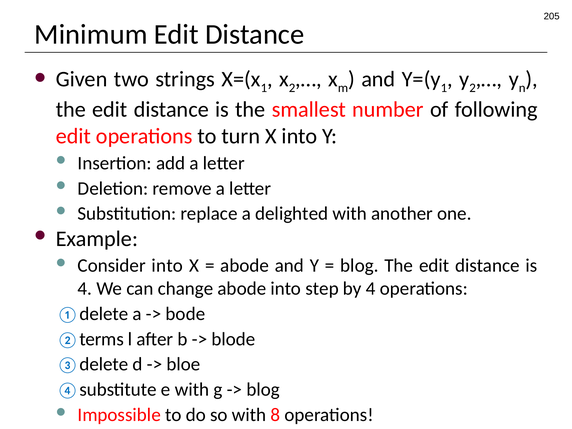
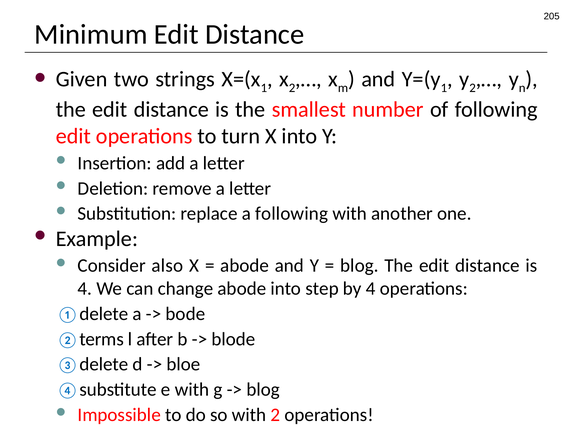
a delighted: delighted -> following
Consider into: into -> also
with 8: 8 -> 2
